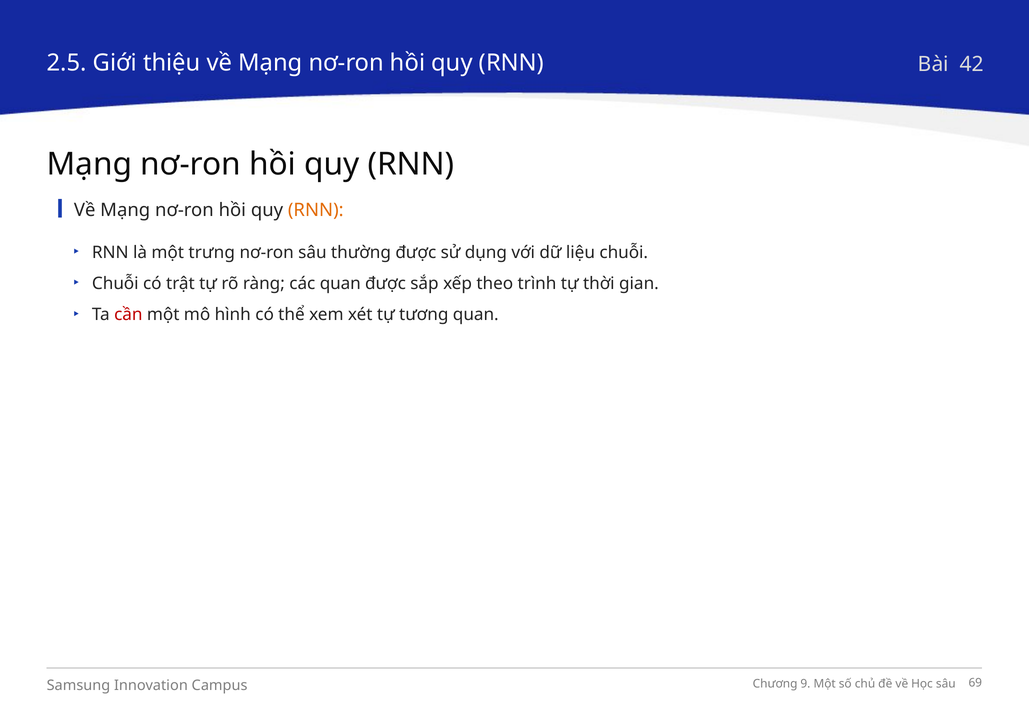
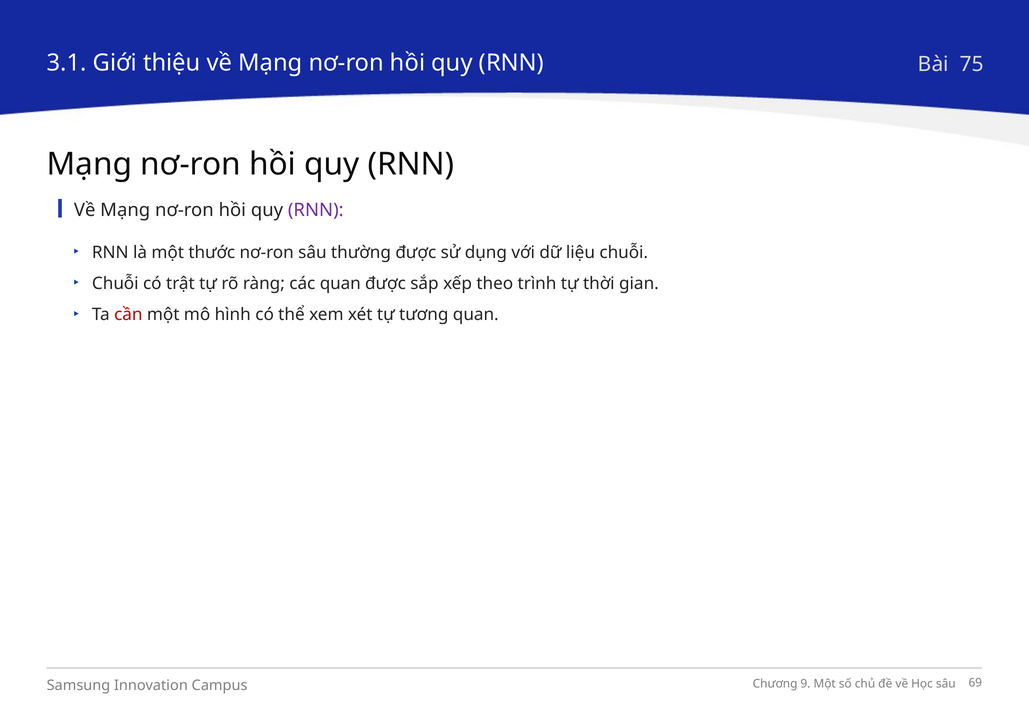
2.5: 2.5 -> 3.1
42: 42 -> 75
RNN at (316, 210) colour: orange -> purple
trưng: trưng -> thước
